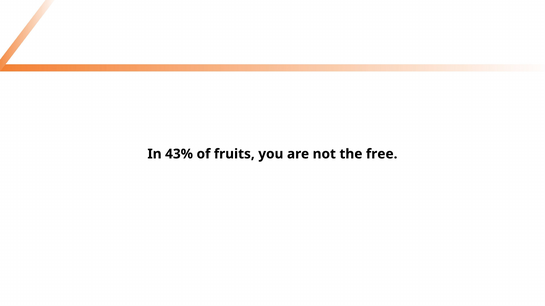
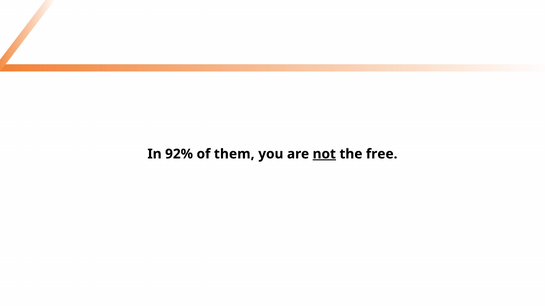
43%: 43% -> 92%
fruits: fruits -> them
not underline: none -> present
